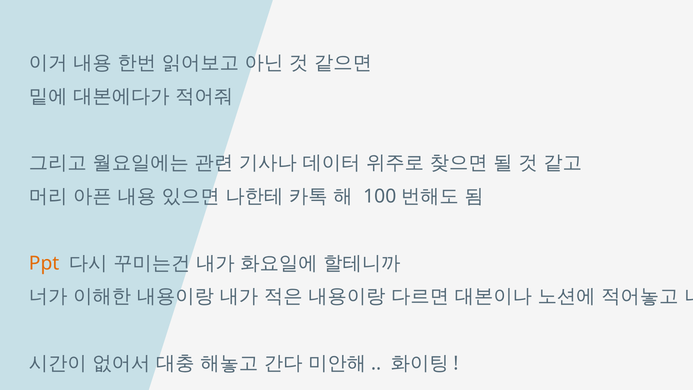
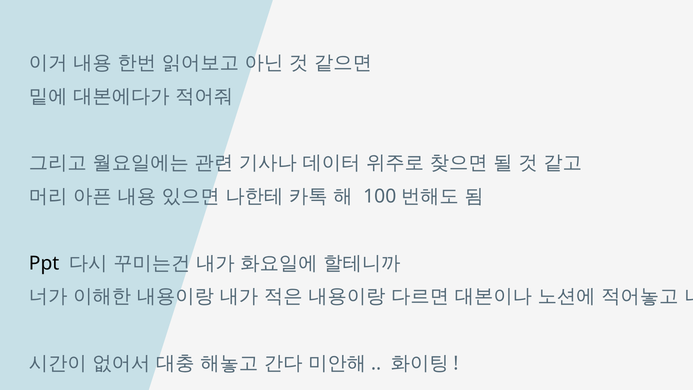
Ppt colour: orange -> black
